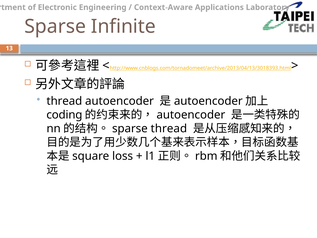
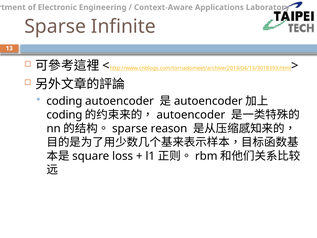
thread at (64, 101): thread -> coding
sparse thread: thread -> reason
